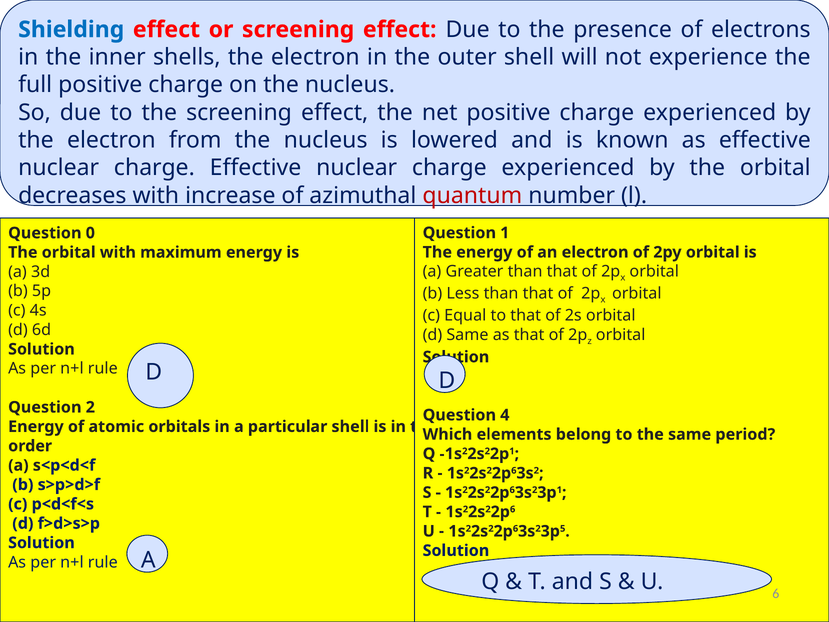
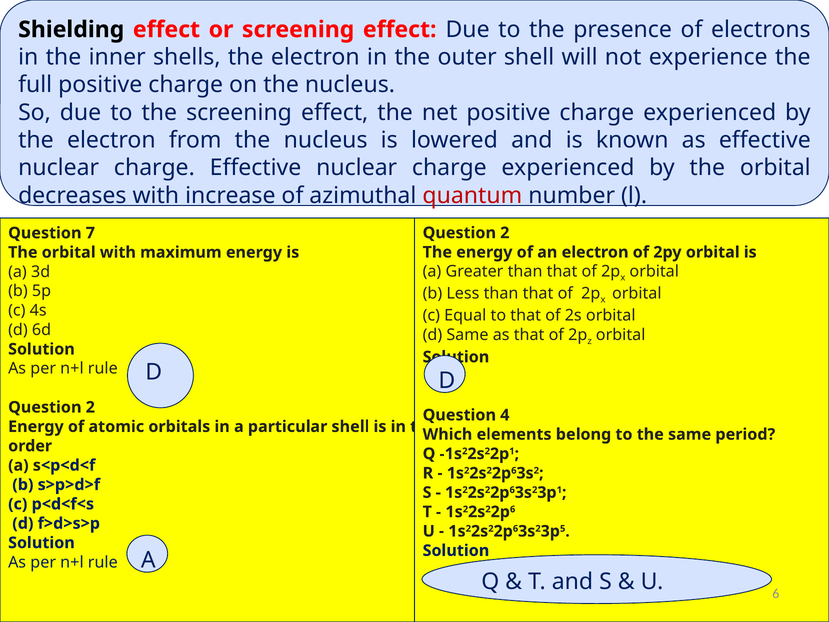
Shielding colour: blue -> black
1 at (505, 233): 1 -> 2
0: 0 -> 7
